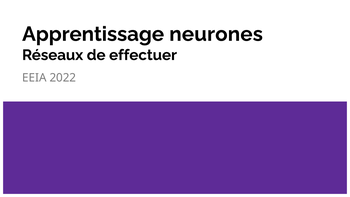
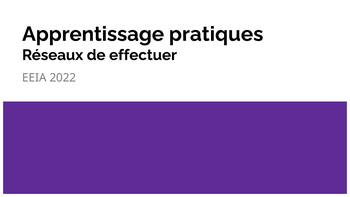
neurones: neurones -> pratiques
